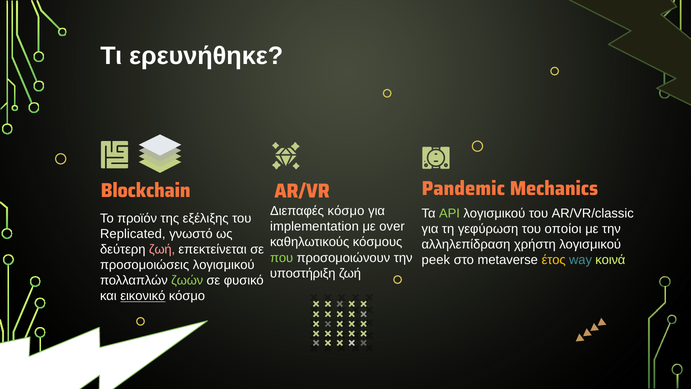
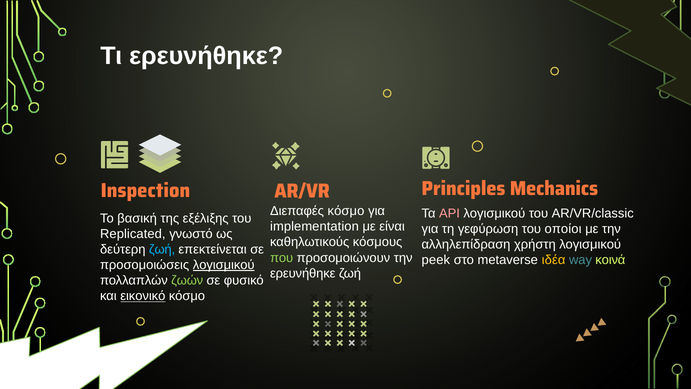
Blockchain: Blockchain -> Inspection
Pandemic: Pandemic -> Principles
API colour: light green -> pink
προϊόν: προϊόν -> βασική
over: over -> είναι
ζωή at (162, 249) colour: pink -> light blue
έτος: έτος -> ιδέα
λογισμικού at (224, 265) underline: none -> present
υποστήριξη at (303, 273): υποστήριξη -> ερευνήθηκε
